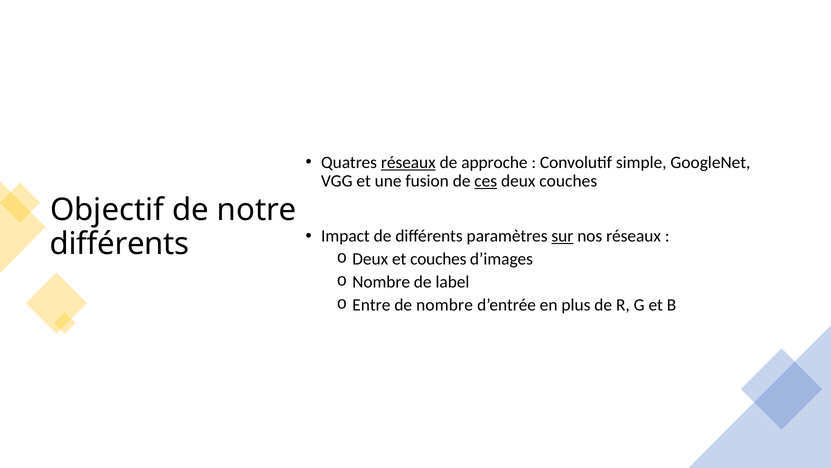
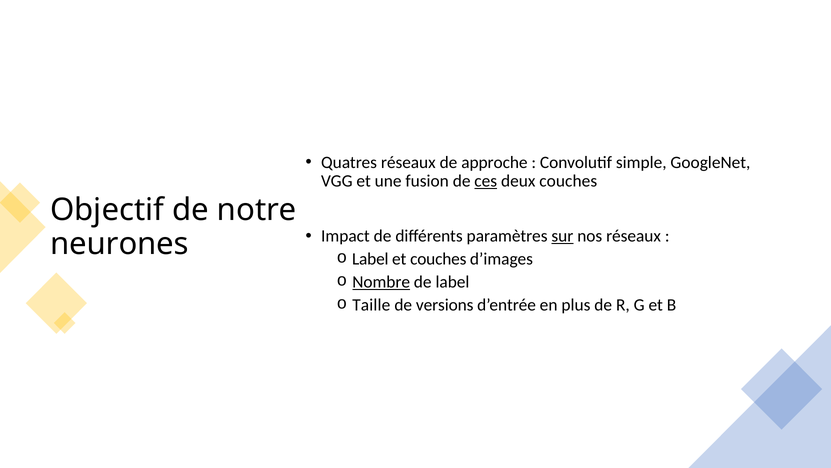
réseaux at (408, 162) underline: present -> none
différents at (120, 243): différents -> neurones
Deux at (370, 259): Deux -> Label
Nombre at (381, 282) underline: none -> present
Entre: Entre -> Taille
de nombre: nombre -> versions
